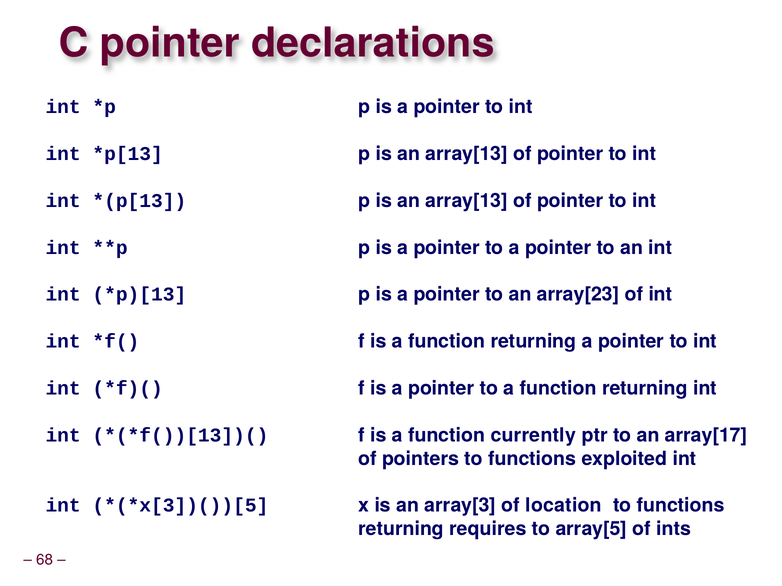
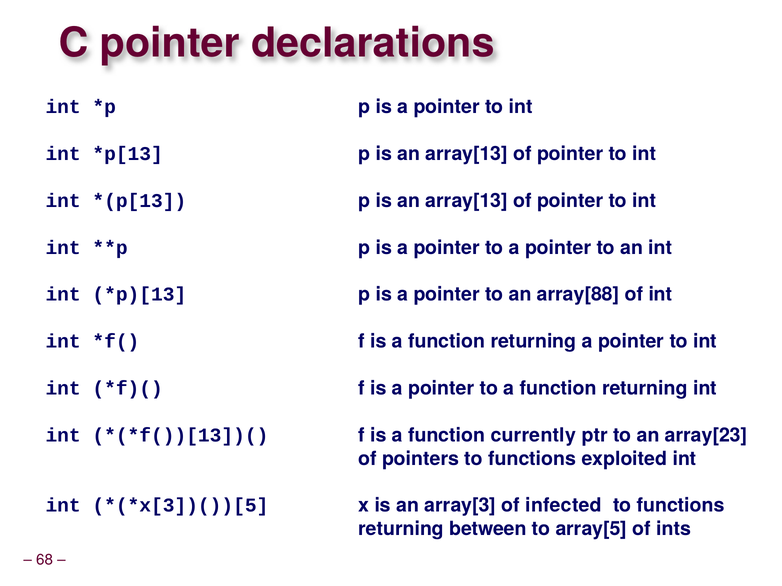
array[23: array[23 -> array[88
array[17: array[17 -> array[23
location: location -> infected
requires: requires -> between
